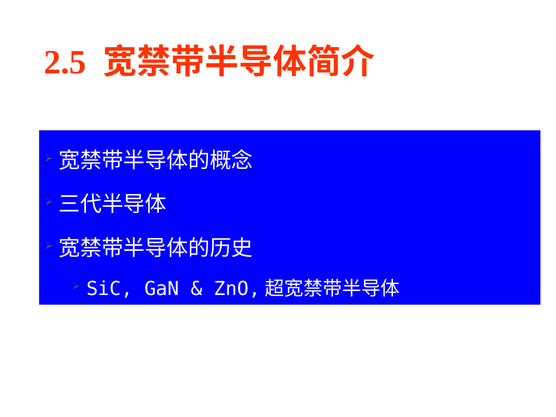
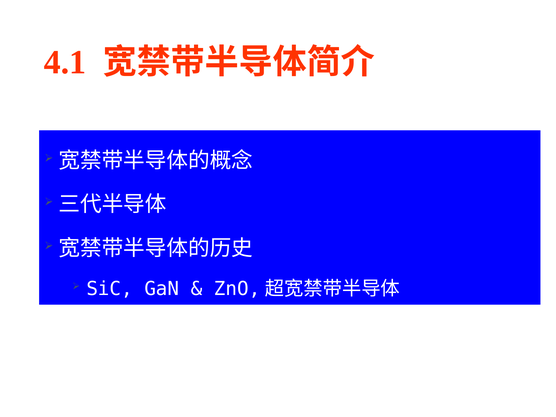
2.5: 2.5 -> 4.1
